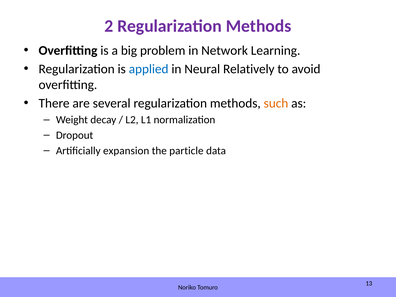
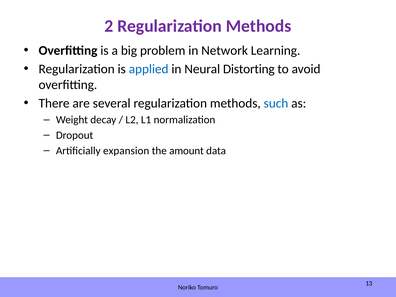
Relatively: Relatively -> Distorting
such colour: orange -> blue
particle: particle -> amount
